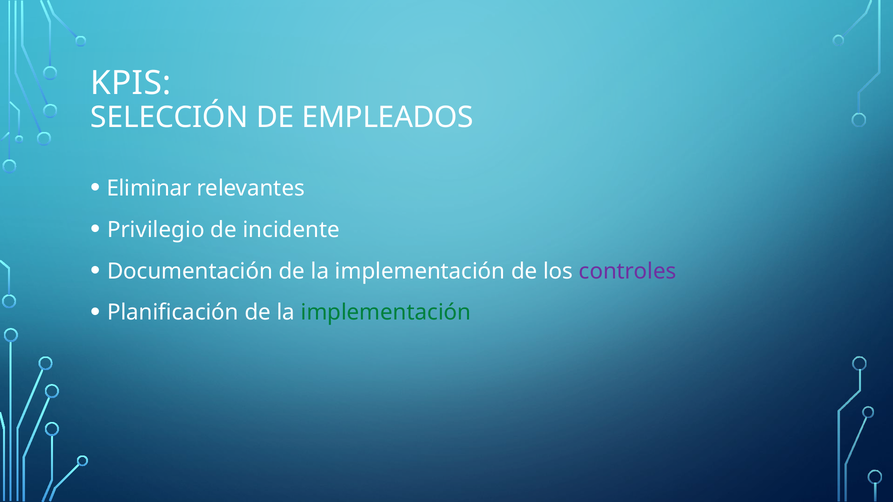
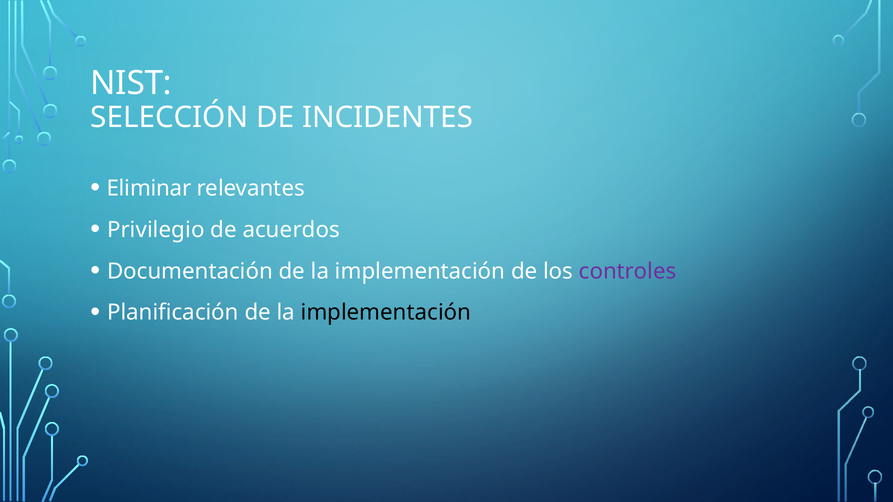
KPIS: KPIS -> NIST
EMPLEADOS: EMPLEADOS -> INCIDENTES
incidente: incidente -> acuerdos
implementación at (386, 313) colour: green -> black
